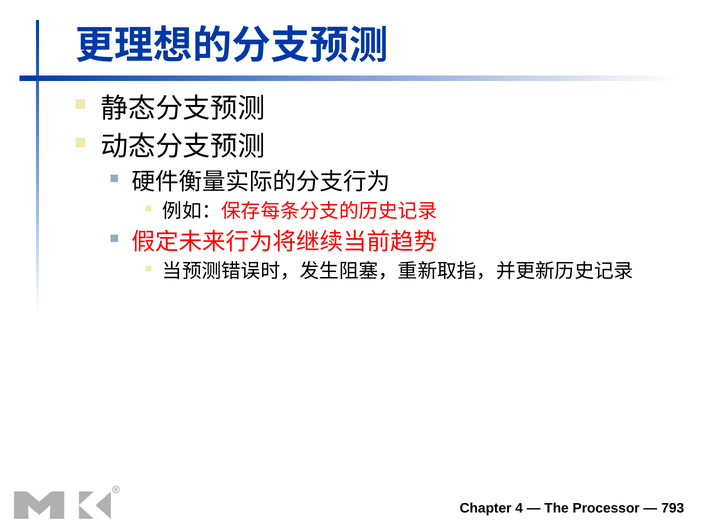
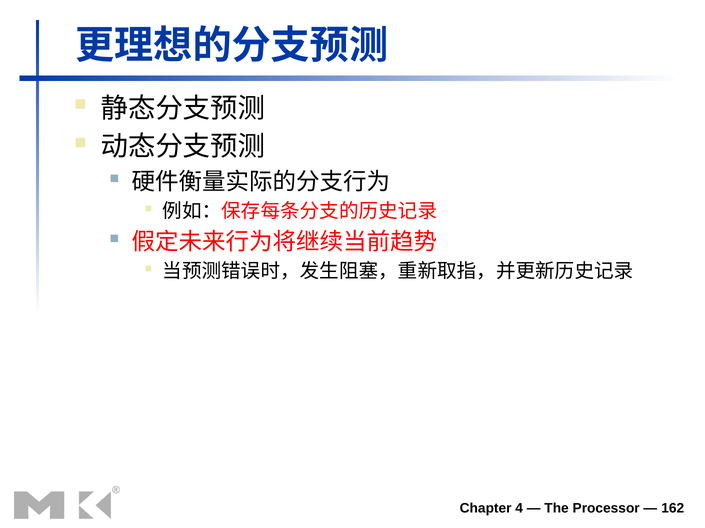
793: 793 -> 162
